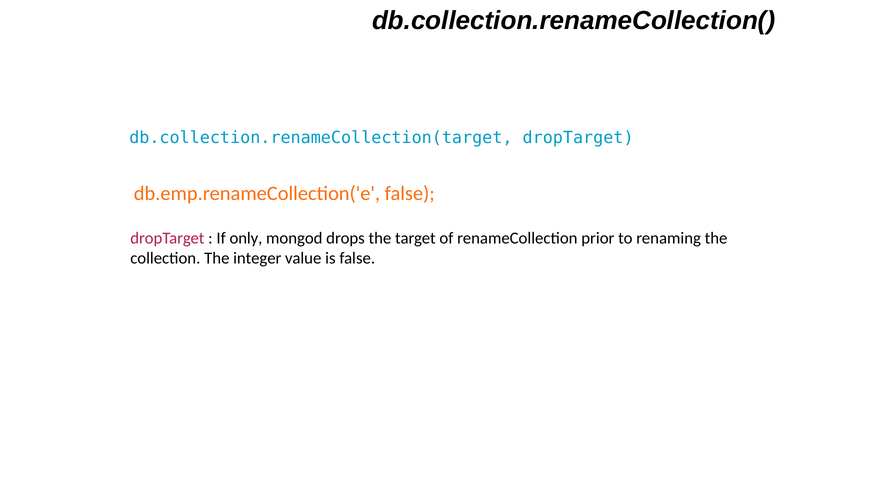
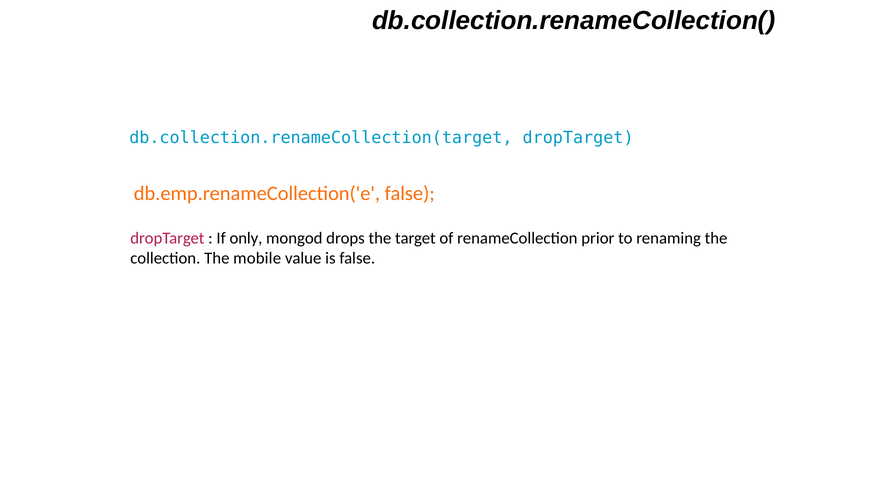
integer: integer -> mobile
